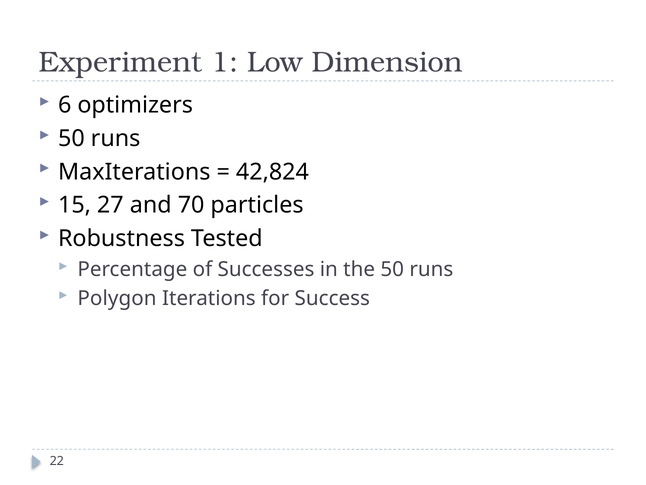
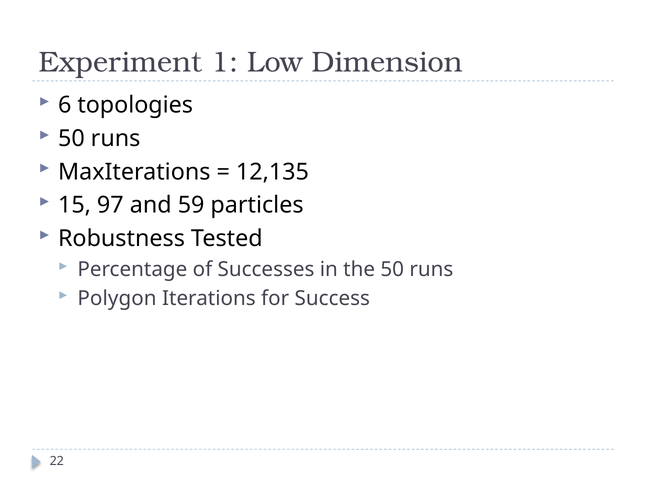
optimizers: optimizers -> topologies
42,824: 42,824 -> 12,135
27: 27 -> 97
70: 70 -> 59
